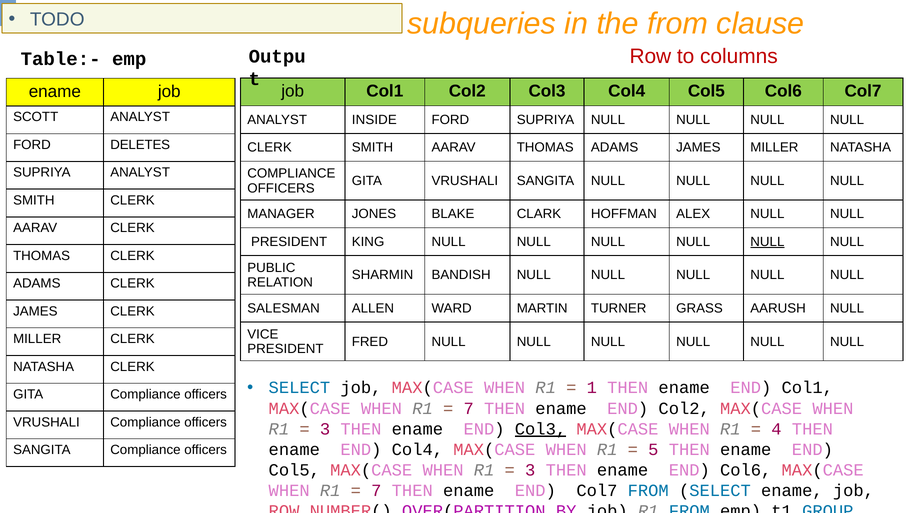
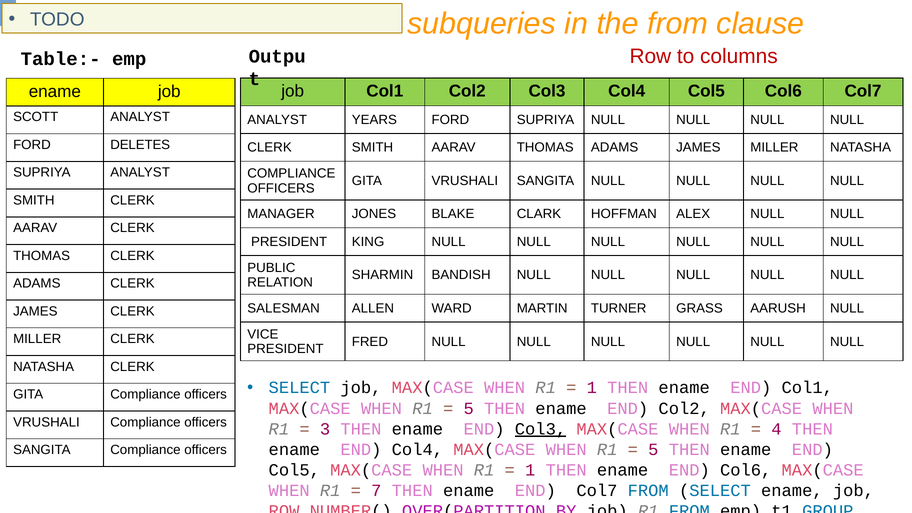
INSIDE: INSIDE -> YEARS
NULL at (767, 242) underline: present -> none
7 at (469, 408): 7 -> 5
3 at (530, 470): 3 -> 1
